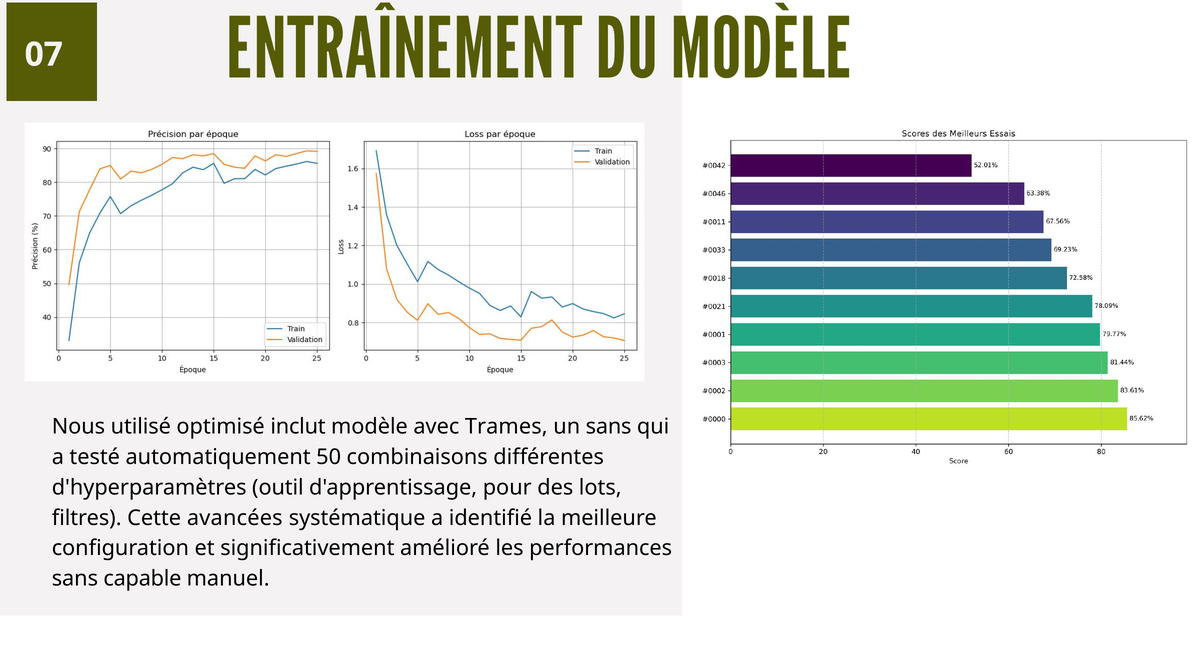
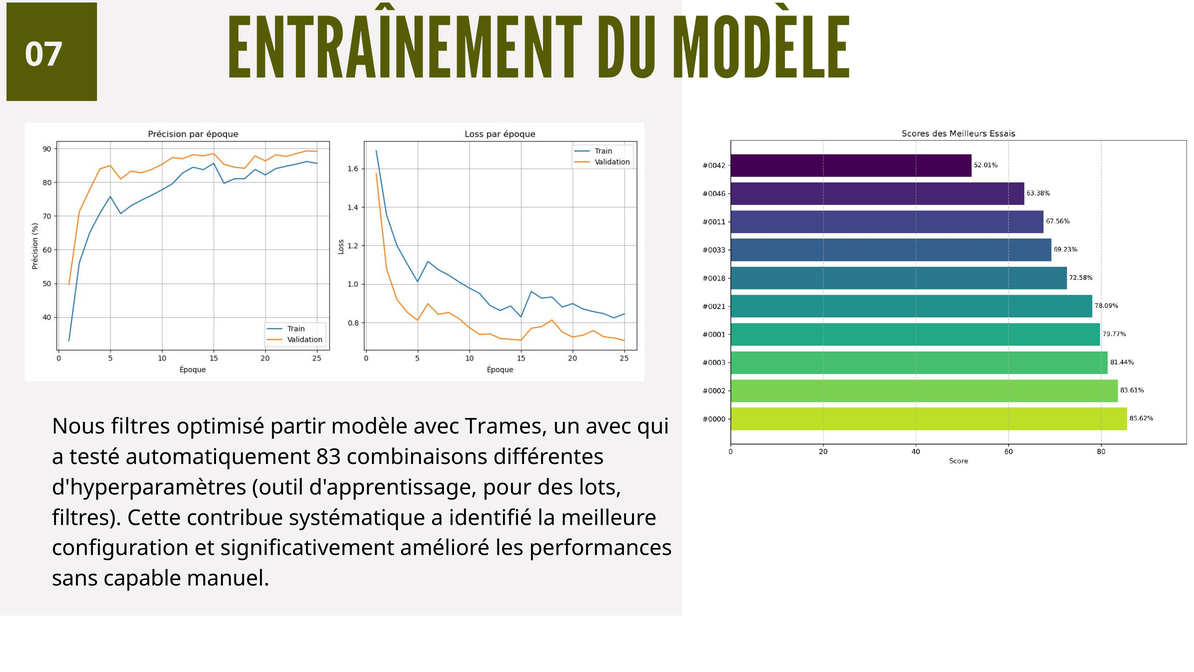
Nous utilisé: utilisé -> filtres
inclut: inclut -> partir
un sans: sans -> avec
50: 50 -> 83
avancées: avancées -> contribue
